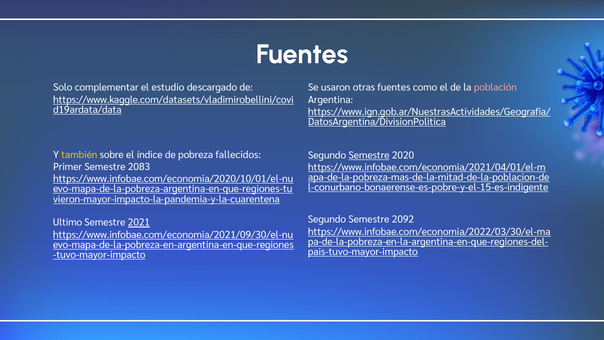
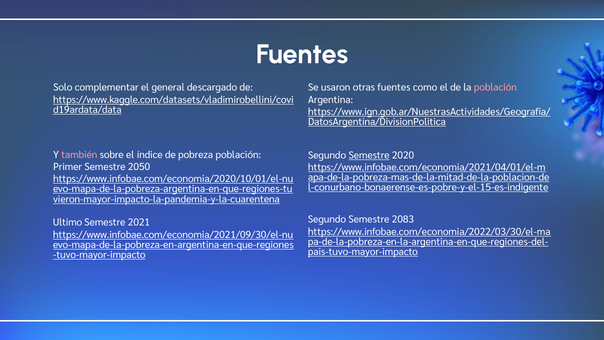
estudio: estudio -> general
también colour: yellow -> pink
pobreza fallecidos: fallecidos -> población
2083: 2083 -> 2050
2092: 2092 -> 2083
2021 underline: present -> none
